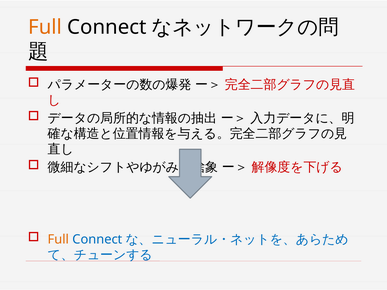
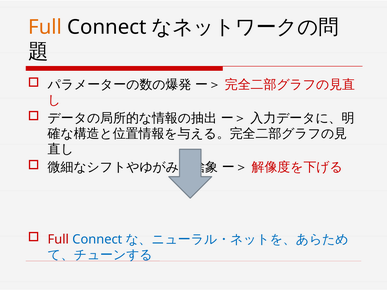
Full at (58, 240) colour: orange -> red
